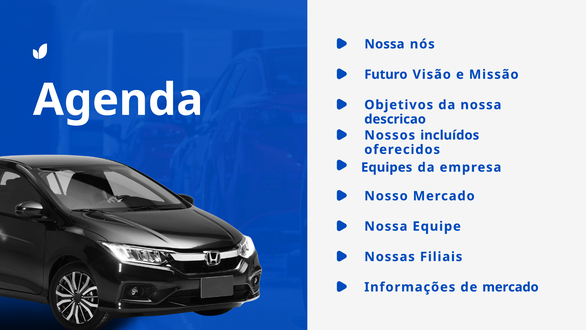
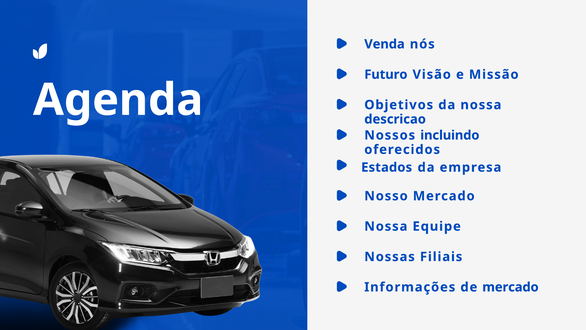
Nossa at (384, 44): Nossa -> Venda
incluídos: incluídos -> incluindo
Equipes: Equipes -> Estados
